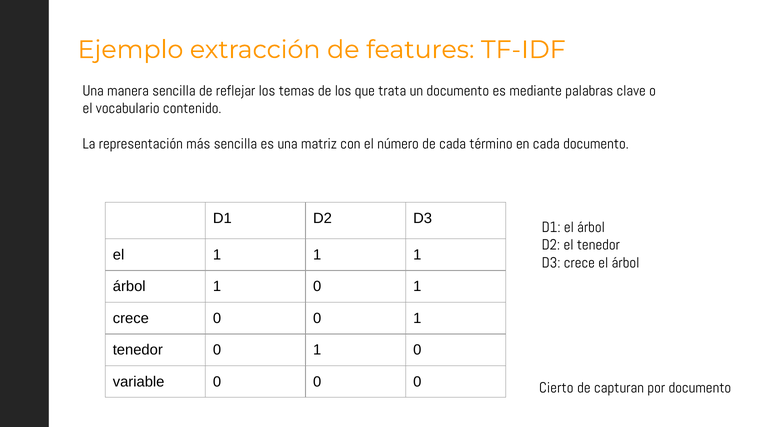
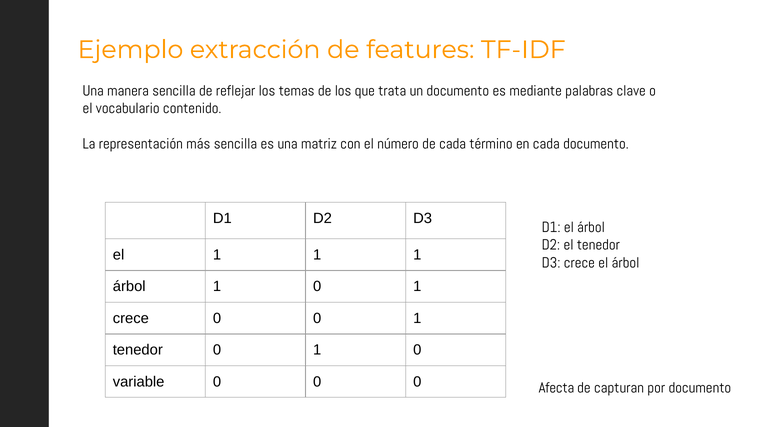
Cierto: Cierto -> Afecta
